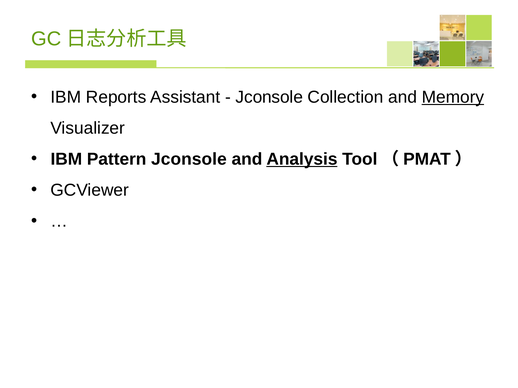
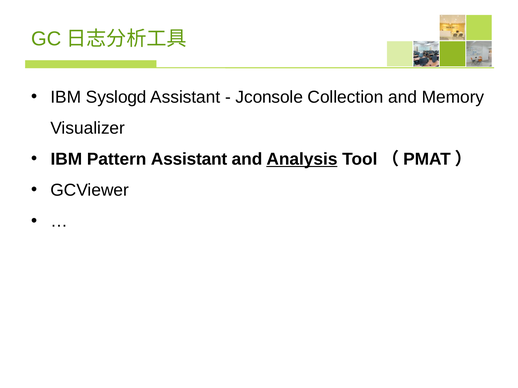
Reports: Reports -> Syslogd
Memory underline: present -> none
Pattern Jconsole: Jconsole -> Assistant
